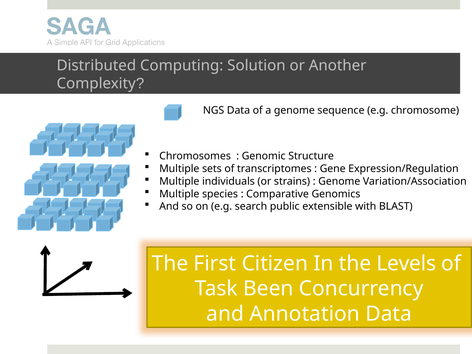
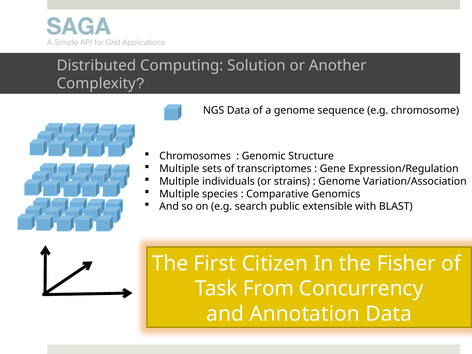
Levels: Levels -> Fisher
Been: Been -> From
